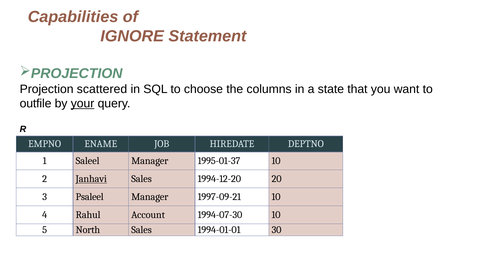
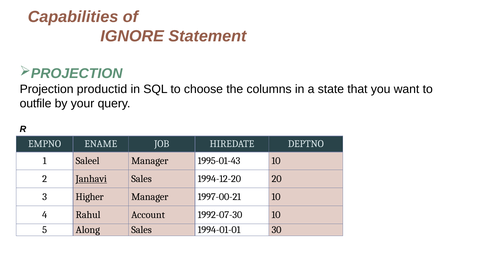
scattered: scattered -> productid
your underline: present -> none
1995-01-37: 1995-01-37 -> 1995-01-43
Psaleel: Psaleel -> Higher
1997-09-21: 1997-09-21 -> 1997-00-21
1994-07-30: 1994-07-30 -> 1992-07-30
North: North -> Along
